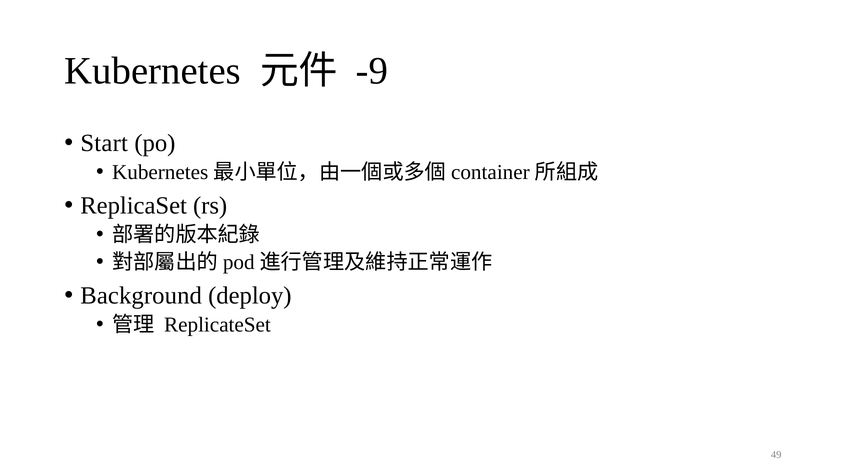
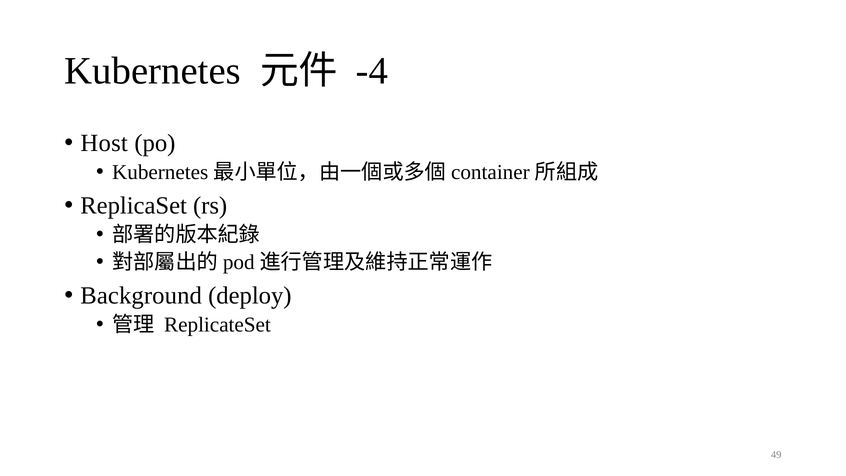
-9: -9 -> -4
Start: Start -> Host
